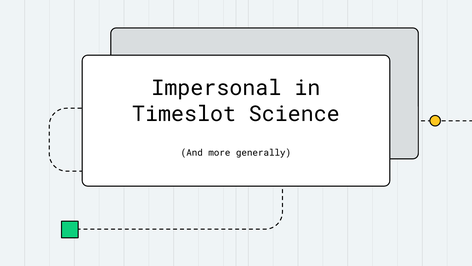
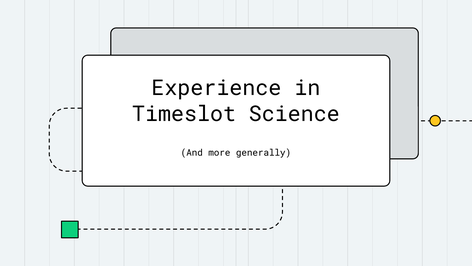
Impersonal: Impersonal -> Experience
